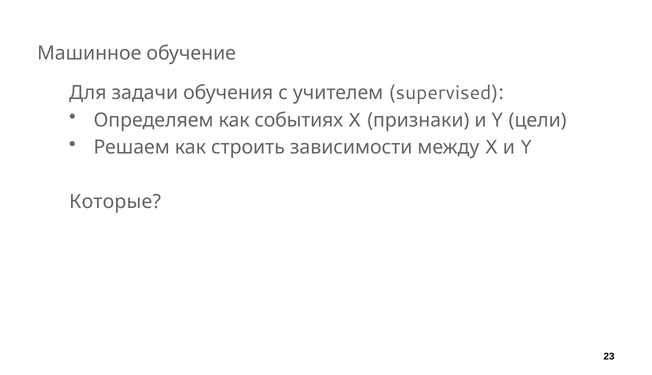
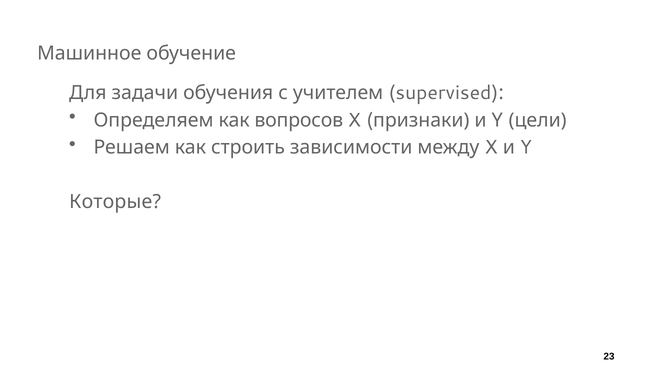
событиях: событиях -> вопросов
